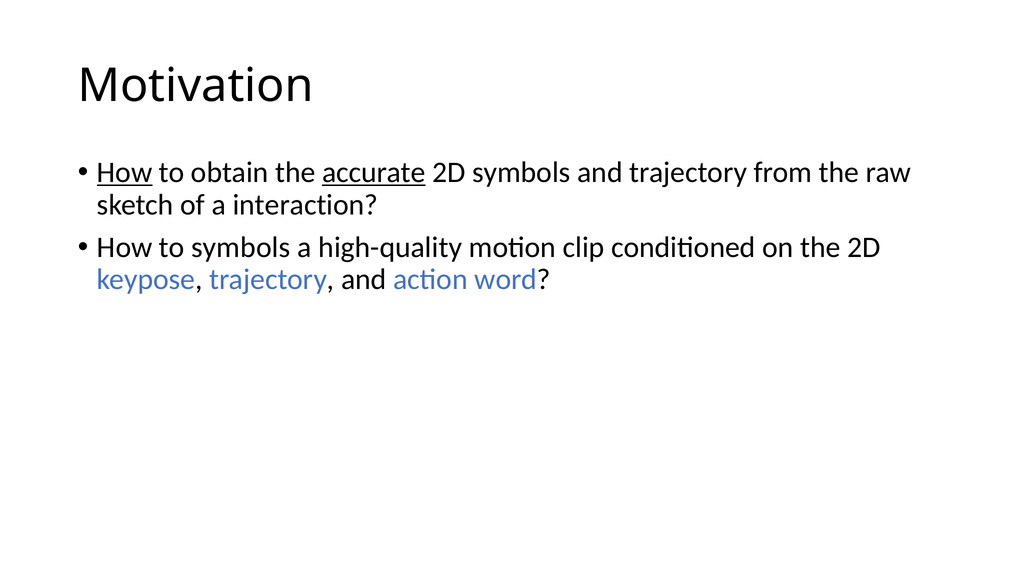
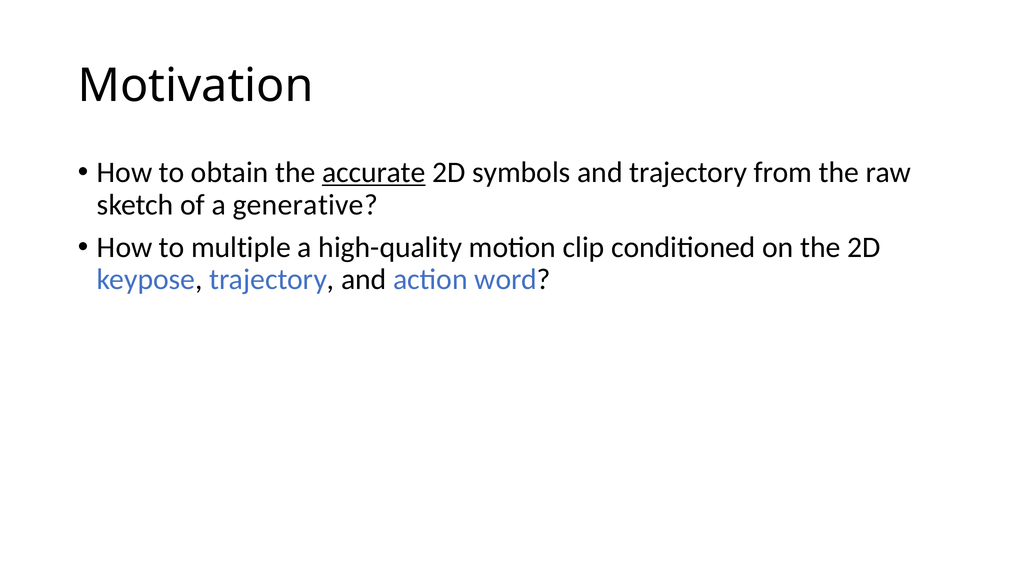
How at (125, 173) underline: present -> none
interaction: interaction -> generative
to symbols: symbols -> multiple
